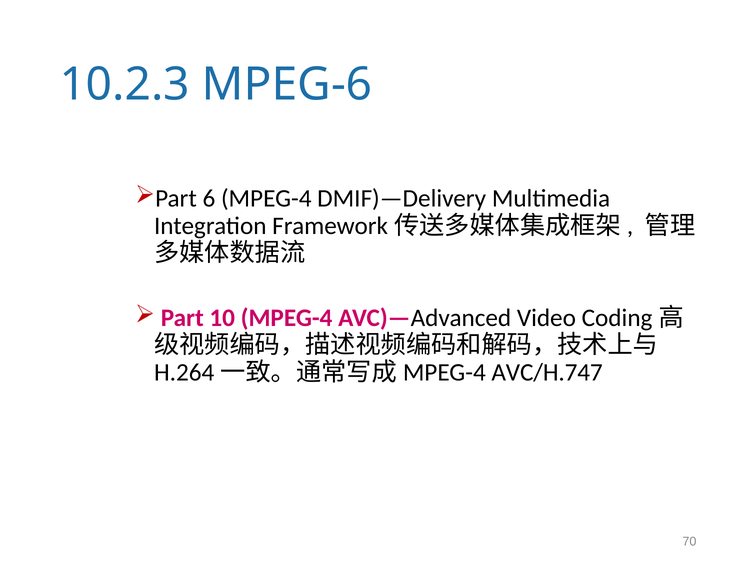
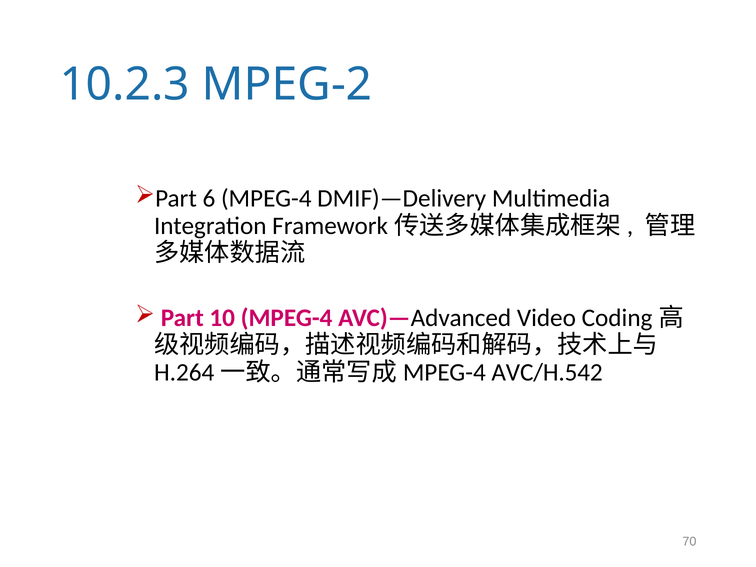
MPEG-6: MPEG-6 -> MPEG-2
AVC/H.747: AVC/H.747 -> AVC/H.542
